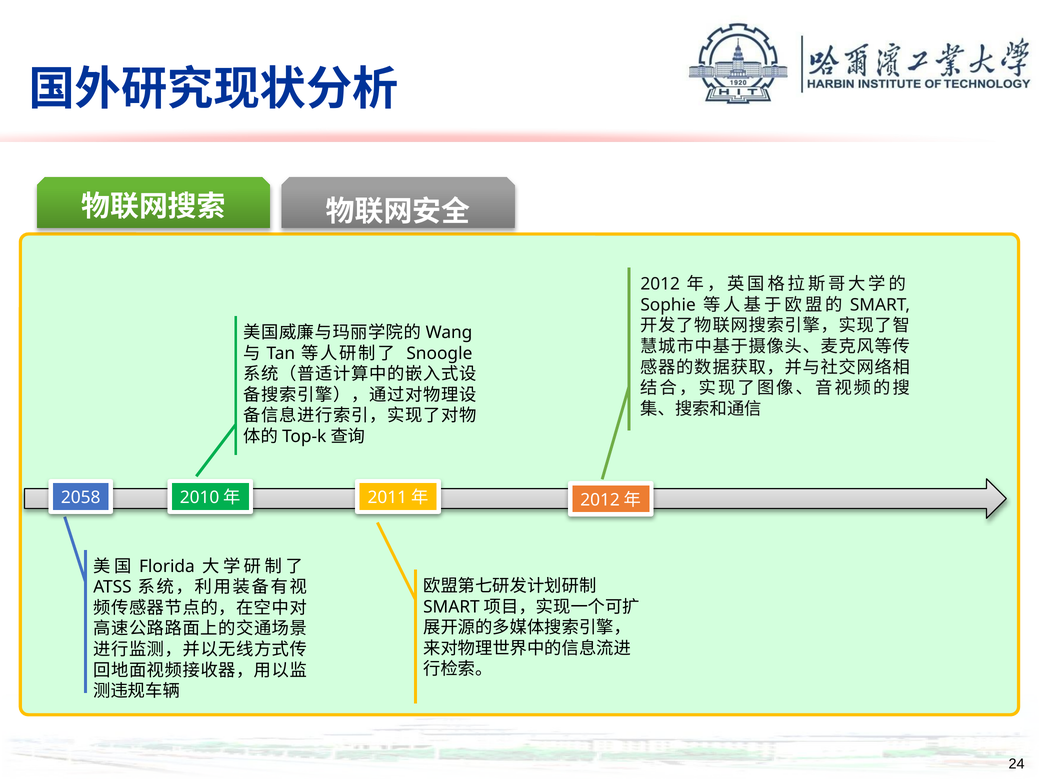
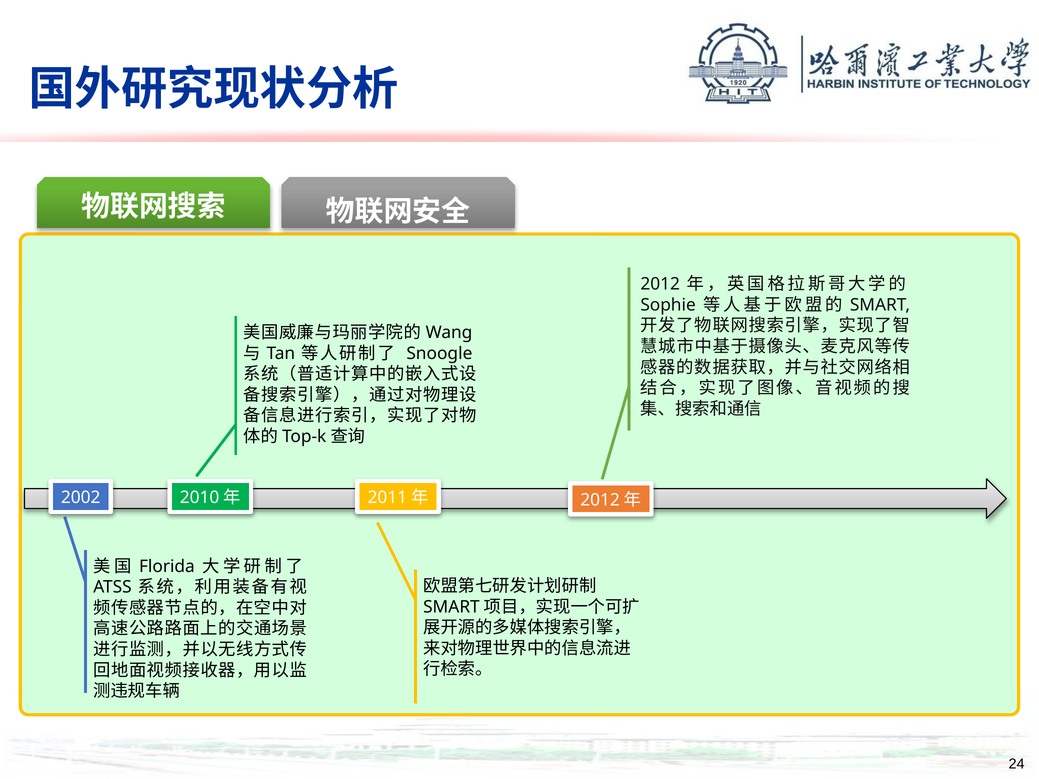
2058: 2058 -> 2002
